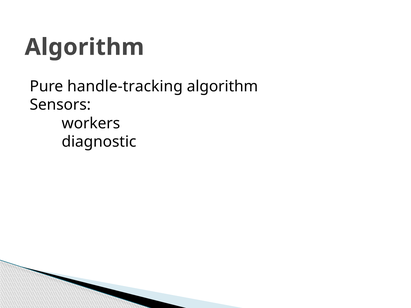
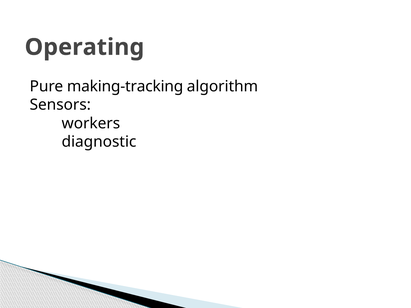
Algorithm at (84, 47): Algorithm -> Operating
handle-tracking: handle-tracking -> making-tracking
